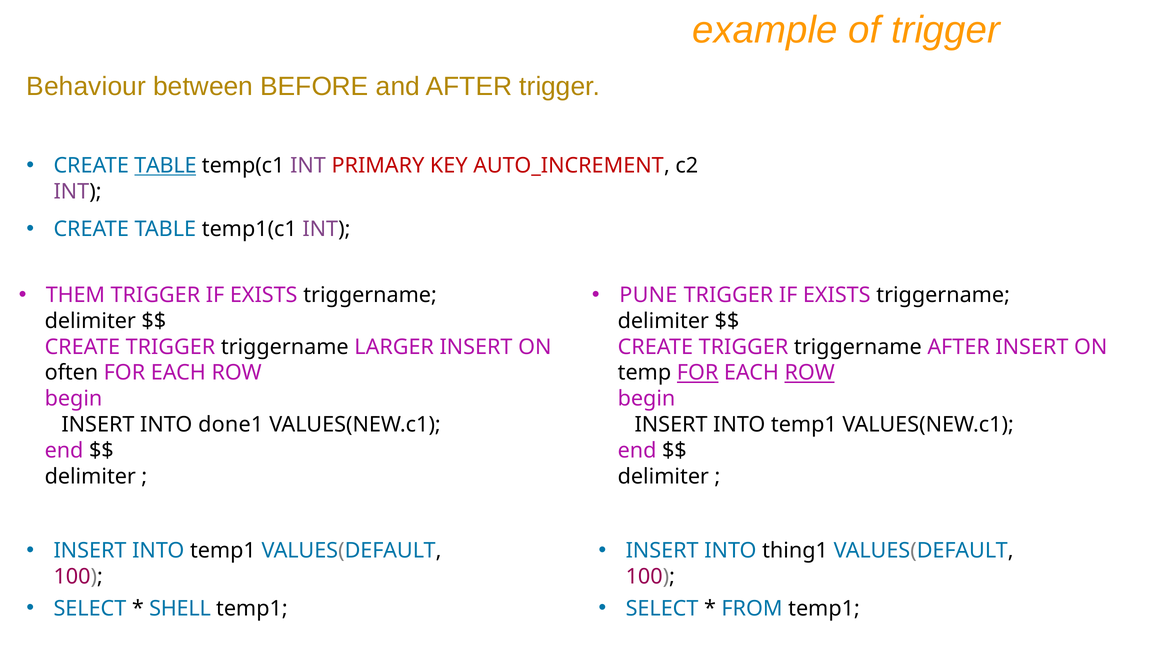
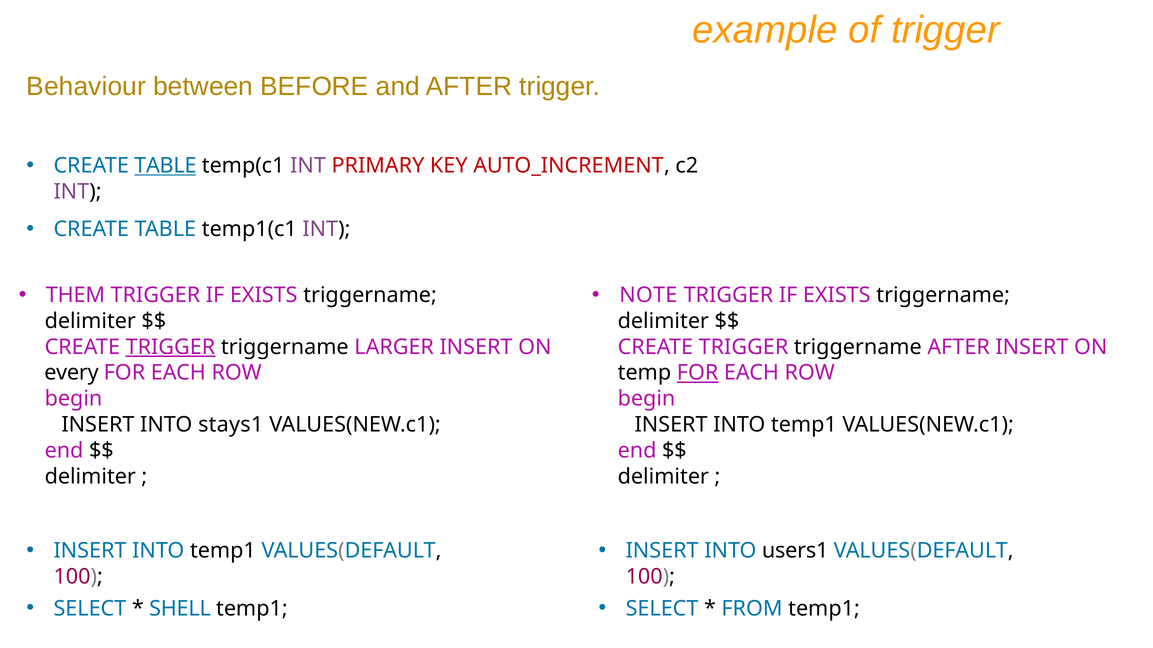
PUNE: PUNE -> NOTE
TRIGGER at (170, 347) underline: none -> present
often: often -> every
ROW at (810, 373) underline: present -> none
done1: done1 -> stays1
thing1: thing1 -> users1
